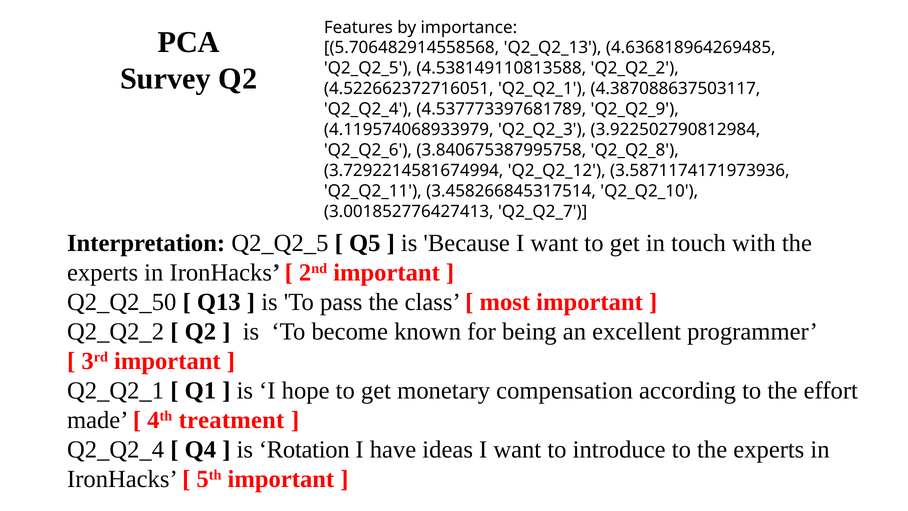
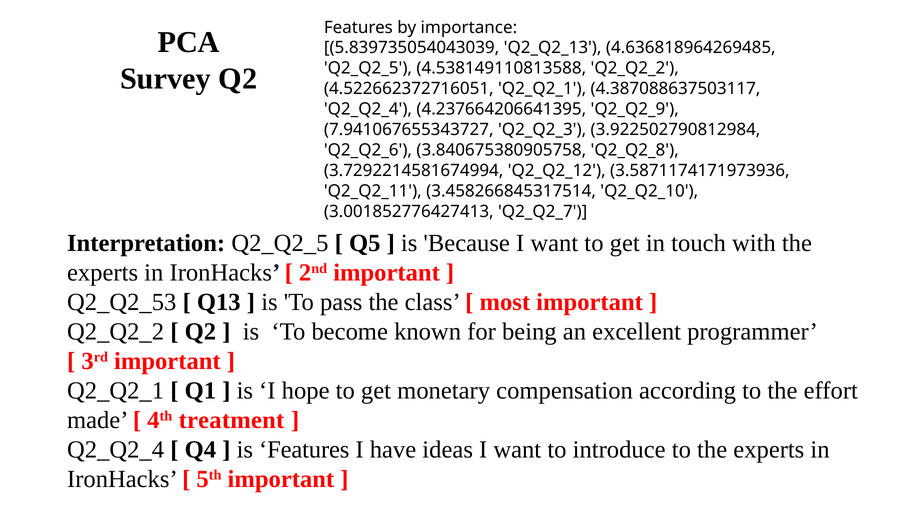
5.706482914558568: 5.706482914558568 -> 5.839735054043039
4.537773397681789: 4.537773397681789 -> 4.237664206641395
4.119574068933979: 4.119574068933979 -> 7.941067655343727
3.840675387995758: 3.840675387995758 -> 3.840675380905758
Q2_Q2_50: Q2_Q2_50 -> Q2_Q2_53
is Rotation: Rotation -> Features
